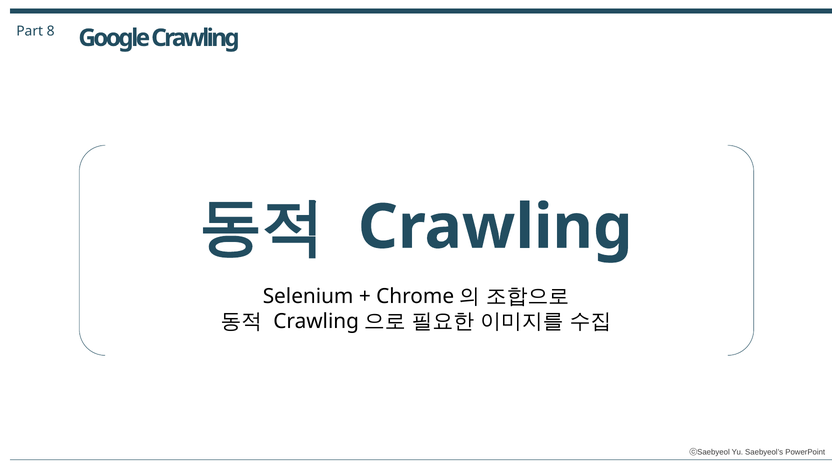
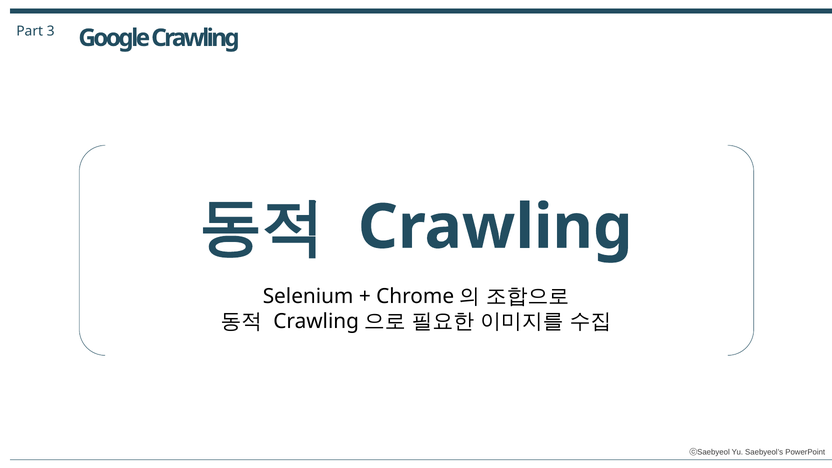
8: 8 -> 3
